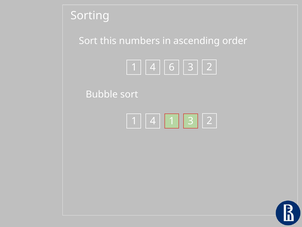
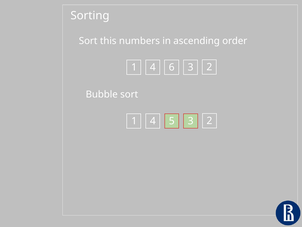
4 1: 1 -> 5
